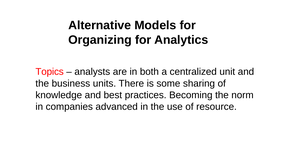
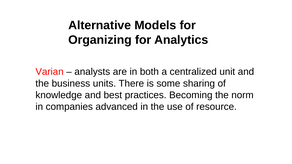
Topics: Topics -> Varian
